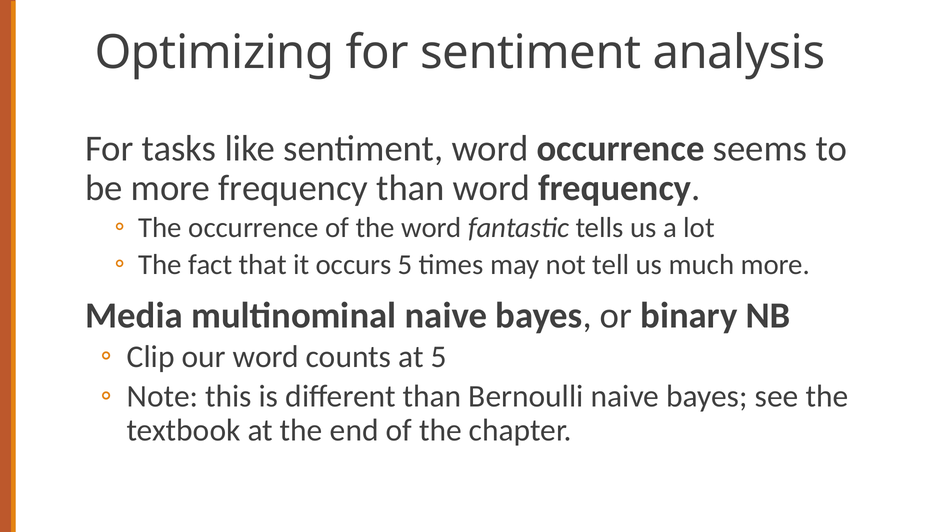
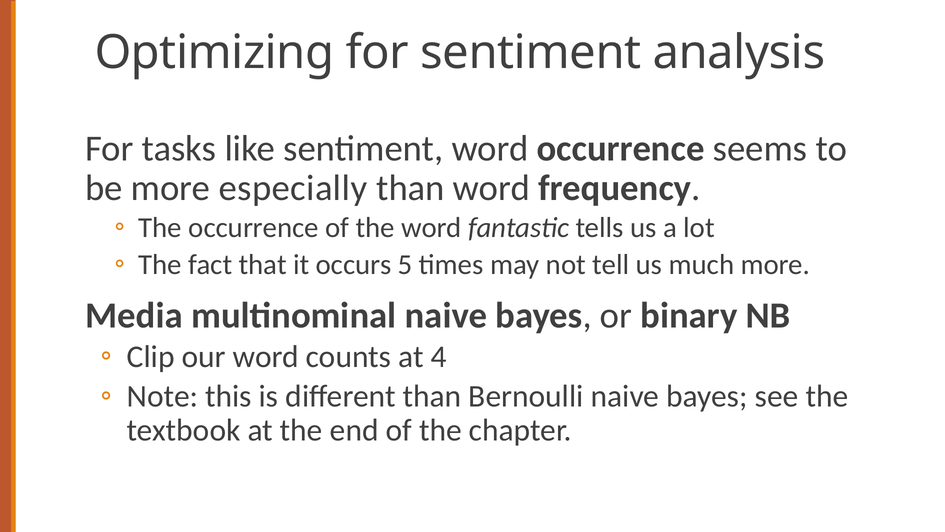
more frequency: frequency -> especially
at 5: 5 -> 4
